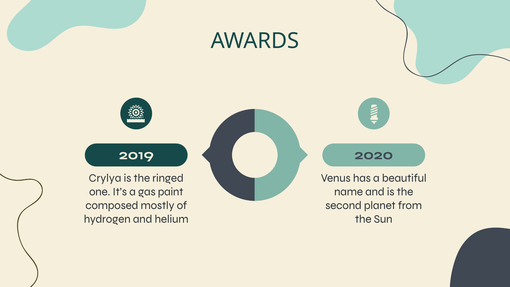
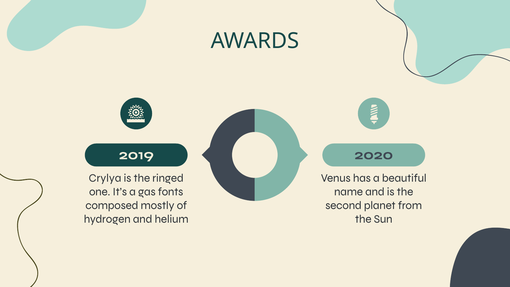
paint: paint -> fonts
